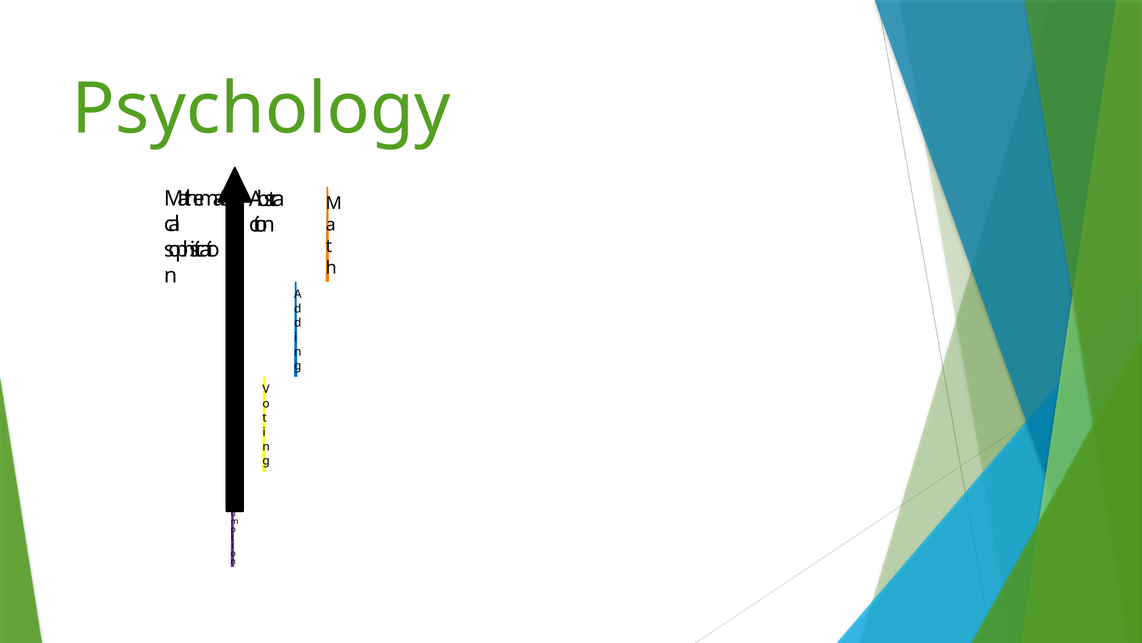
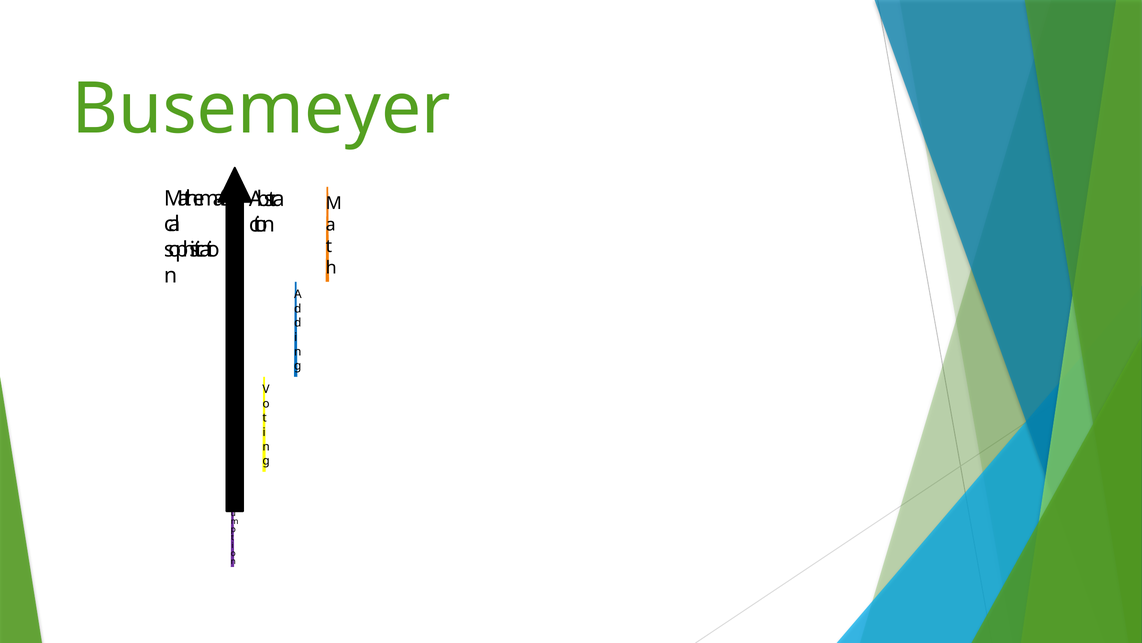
Psychology: Psychology -> Busemeyer
